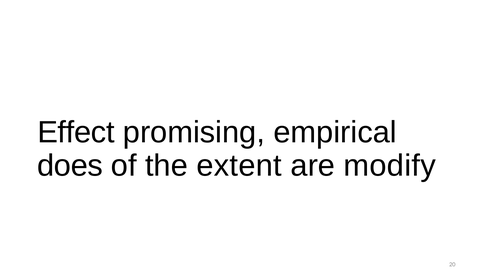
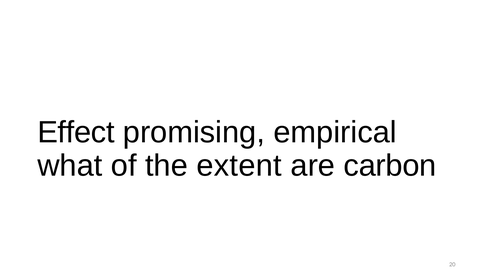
does: does -> what
modify: modify -> carbon
